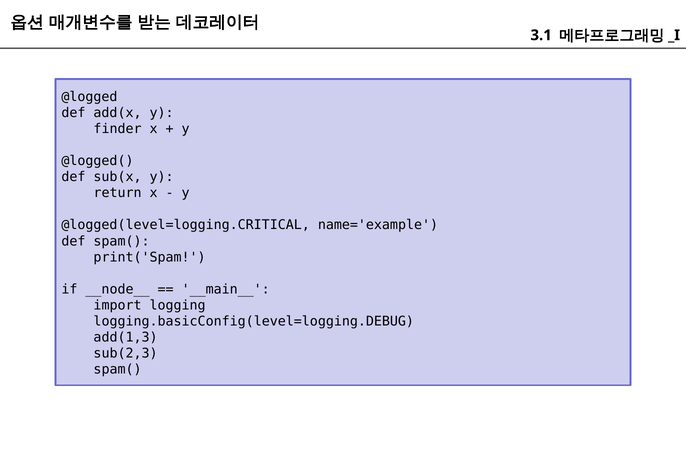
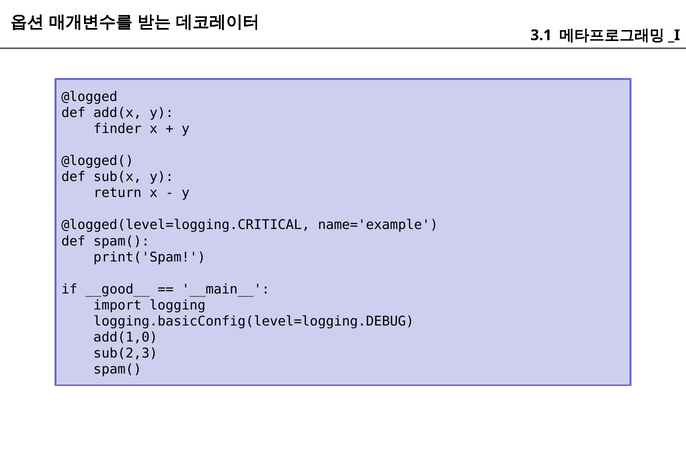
__node__: __node__ -> __good__
add(1,3: add(1,3 -> add(1,0
